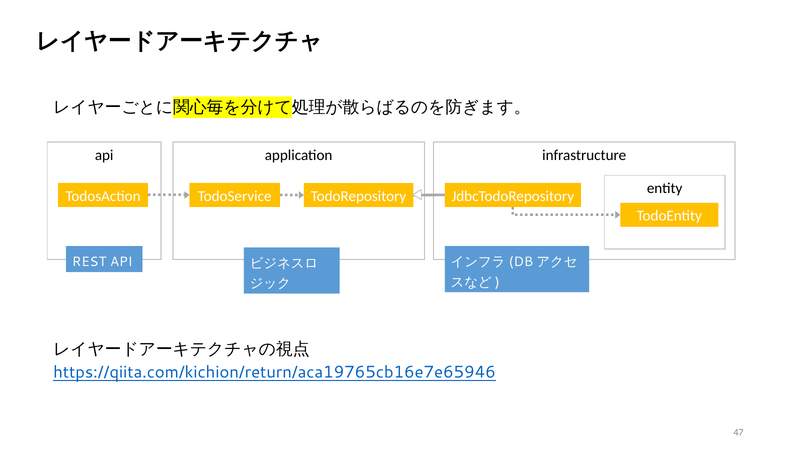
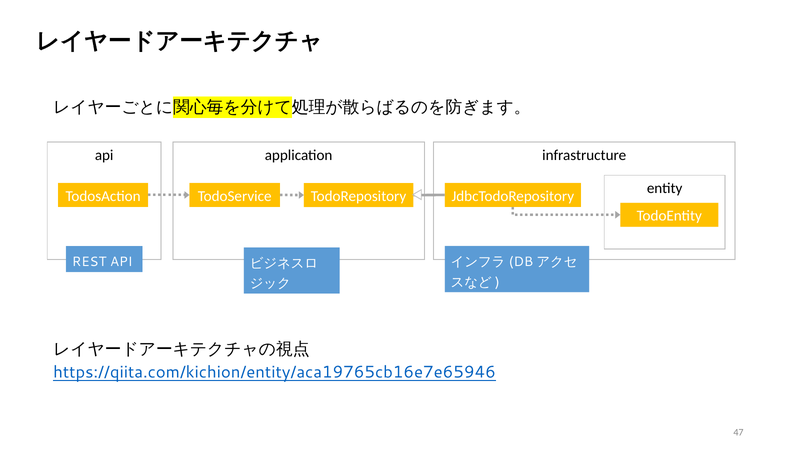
https://qiita.com/kichion/return/aca19765cb16e7e65946: https://qiita.com/kichion/return/aca19765cb16e7e65946 -> https://qiita.com/kichion/entity/aca19765cb16e7e65946
